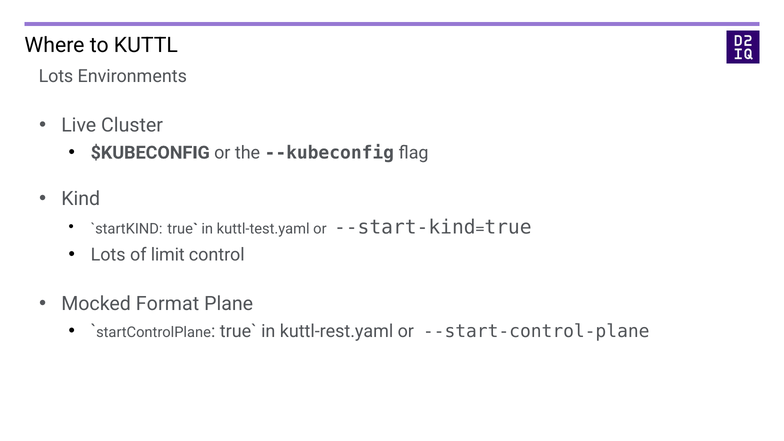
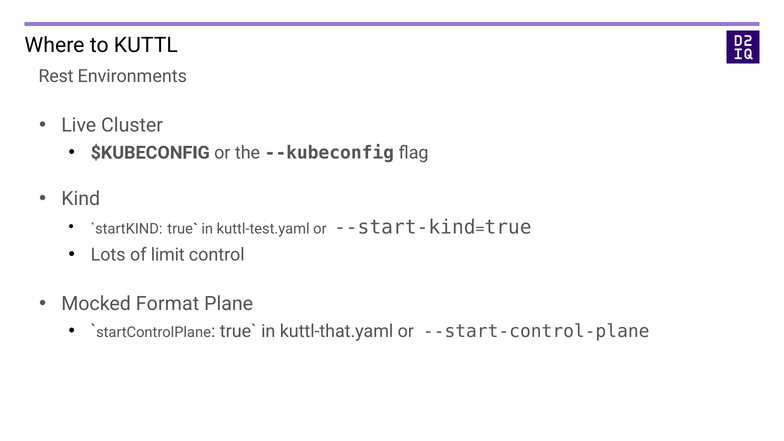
Lots at (56, 76): Lots -> Rest
kuttl-rest.yaml: kuttl-rest.yaml -> kuttl-that.yaml
